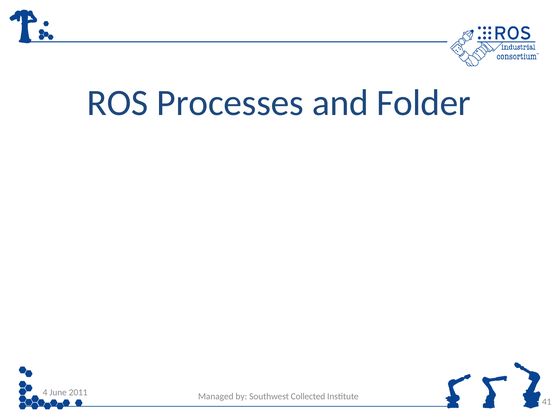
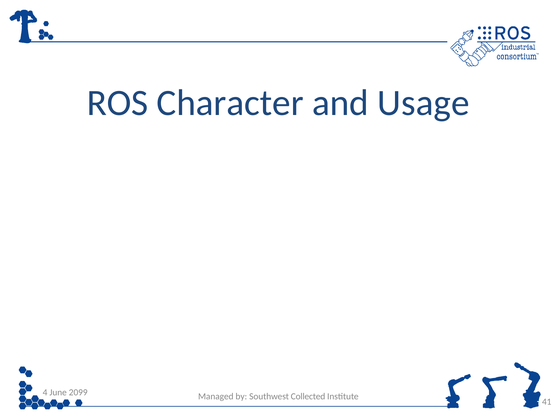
Processes: Processes -> Character
Folder: Folder -> Usage
2011: 2011 -> 2099
